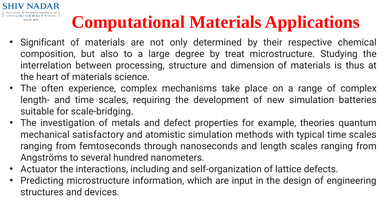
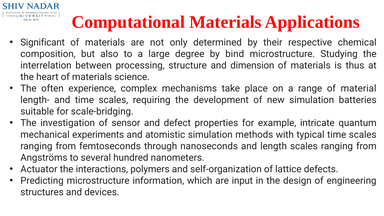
treat: treat -> bind
of complex: complex -> material
metals: metals -> sensor
theories: theories -> intricate
satisfactory: satisfactory -> experiments
including: including -> polymers
